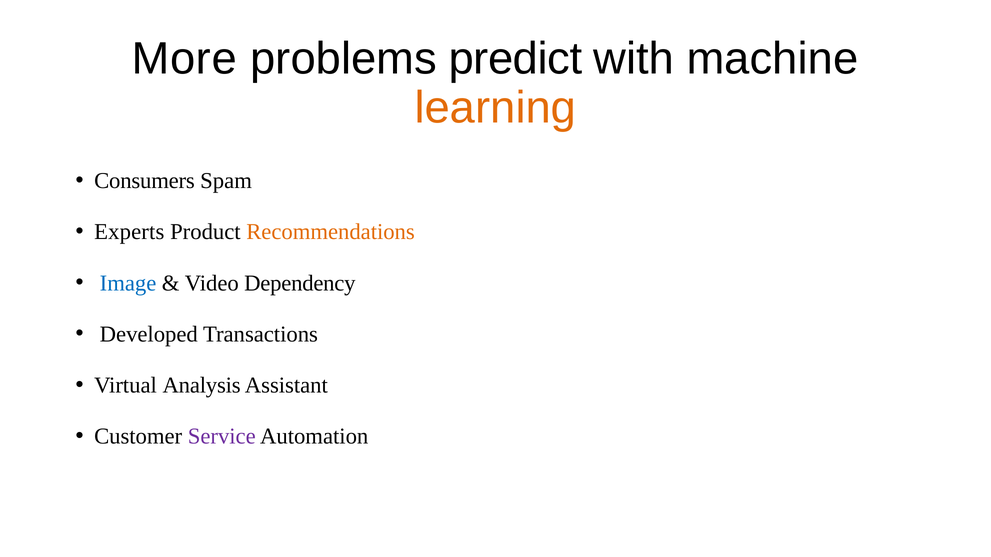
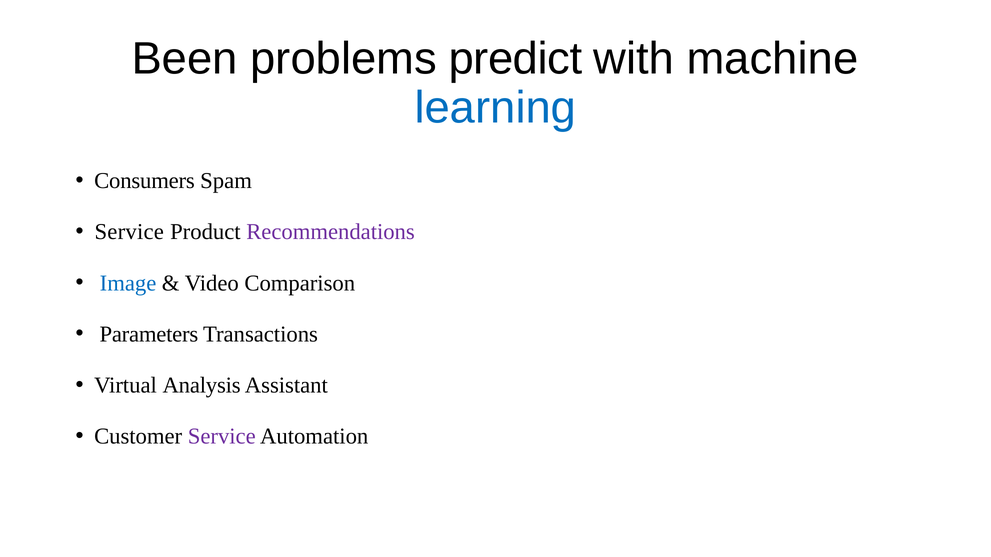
More: More -> Been
learning colour: orange -> blue
Experts at (129, 232): Experts -> Service
Recommendations colour: orange -> purple
Dependency: Dependency -> Comparison
Developed: Developed -> Parameters
